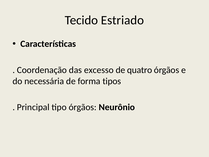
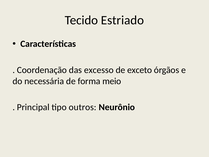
quatro: quatro -> exceto
tipos: tipos -> meio
tipo órgãos: órgãos -> outros
